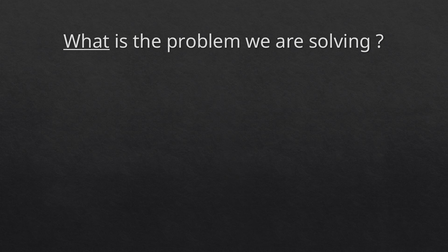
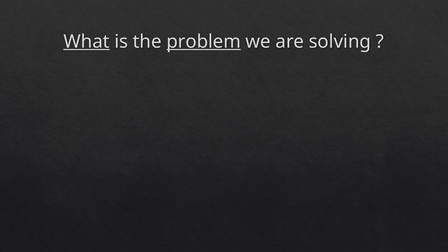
problem underline: none -> present
